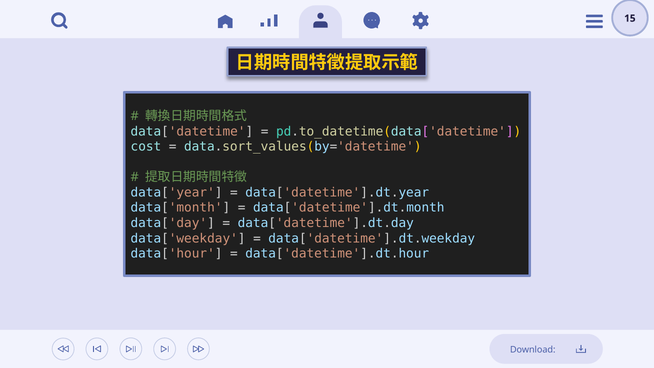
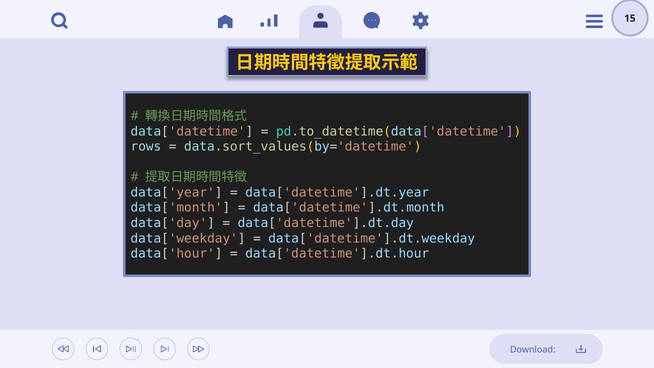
cost: cost -> rows
